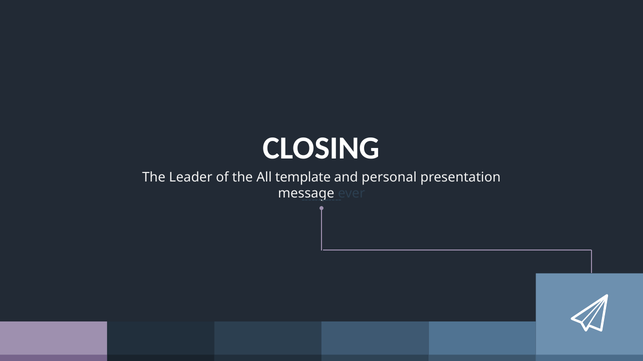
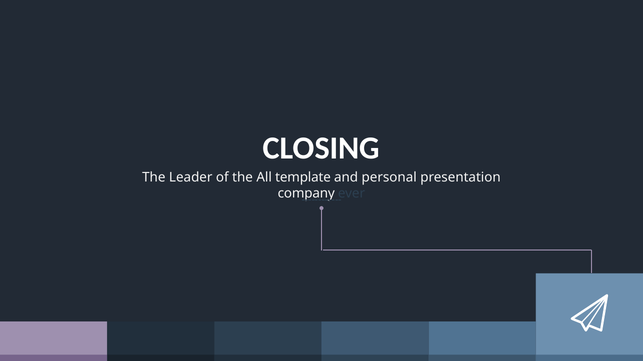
message: message -> company
